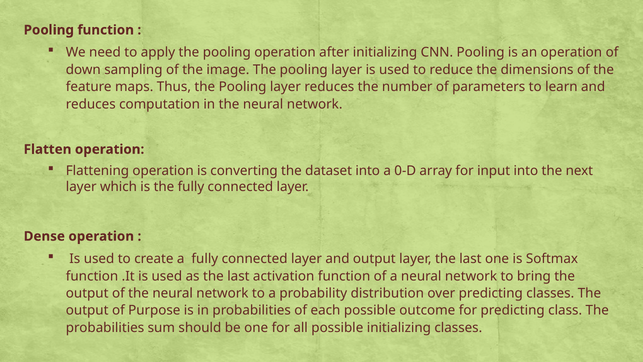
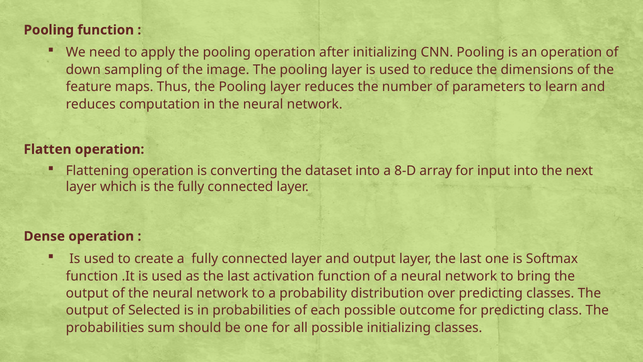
0-D: 0-D -> 8-D
Purpose: Purpose -> Selected
